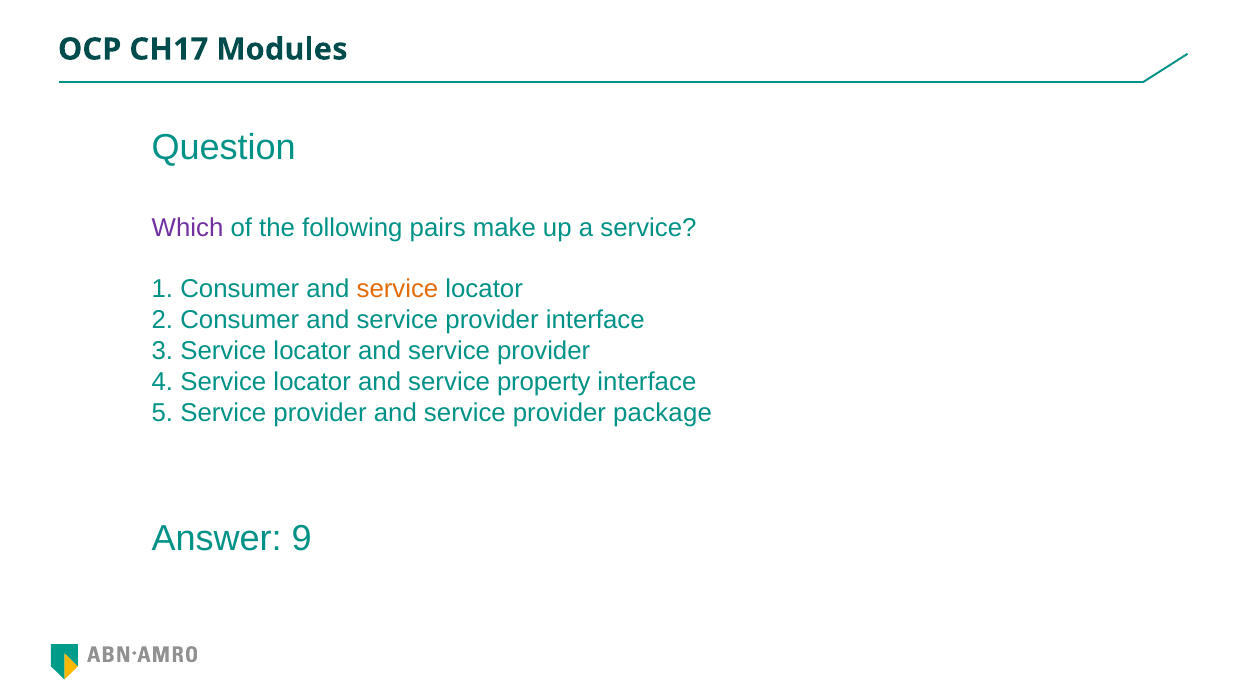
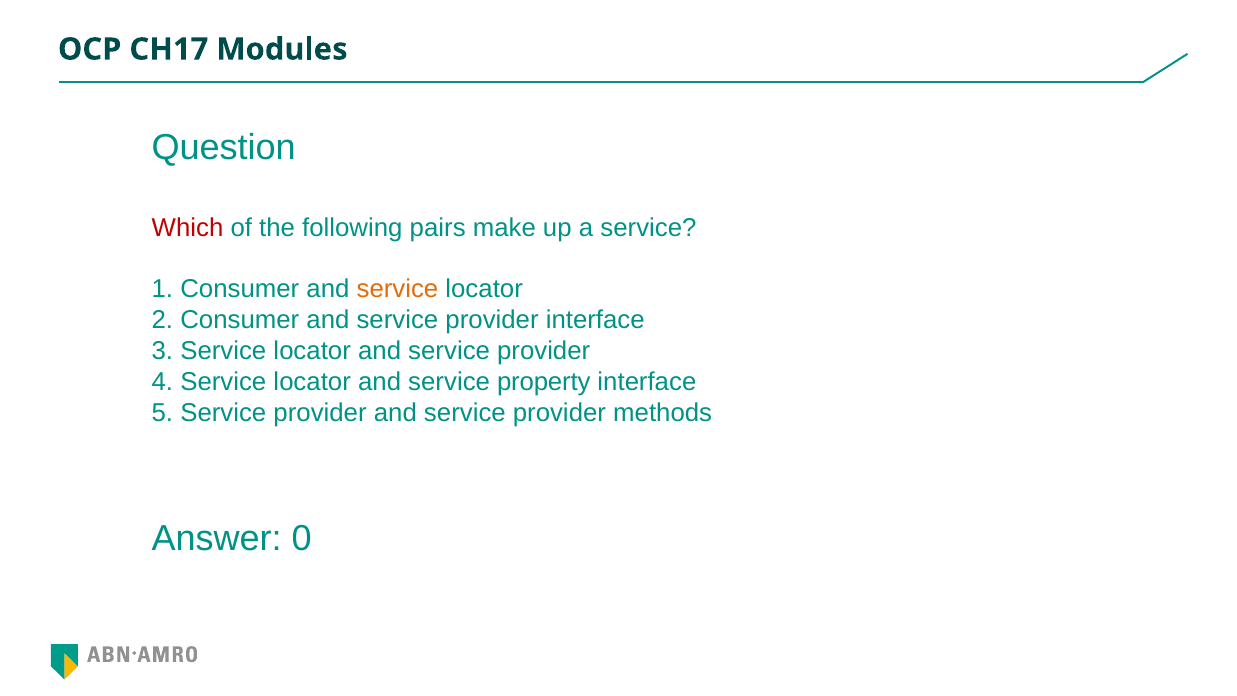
Which colour: purple -> red
package: package -> methods
9: 9 -> 0
